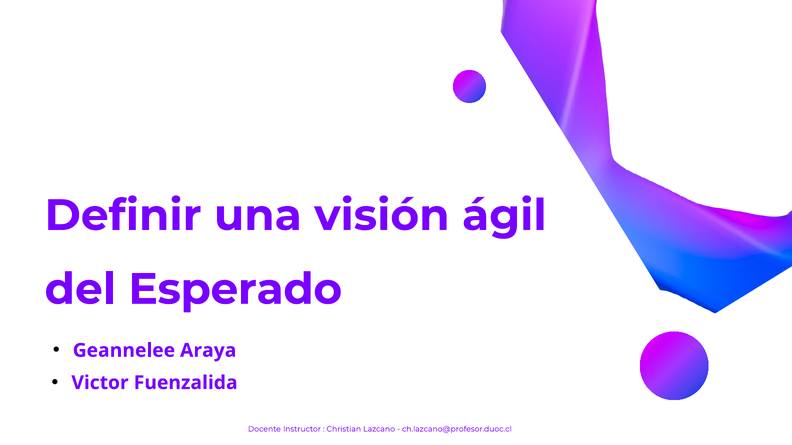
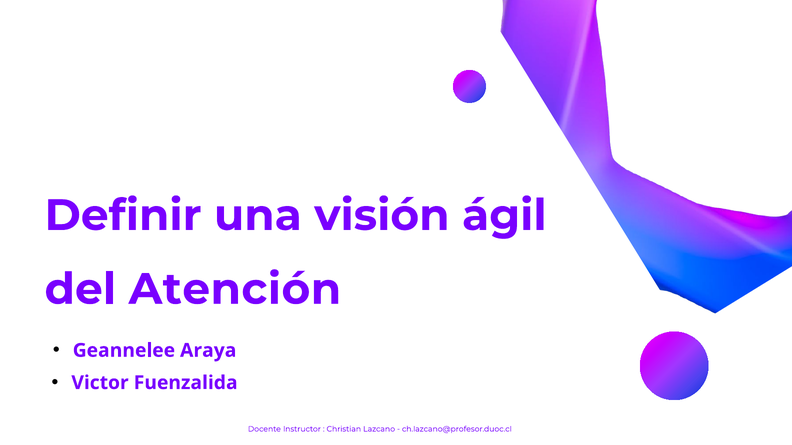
Esperado: Esperado -> Atención
